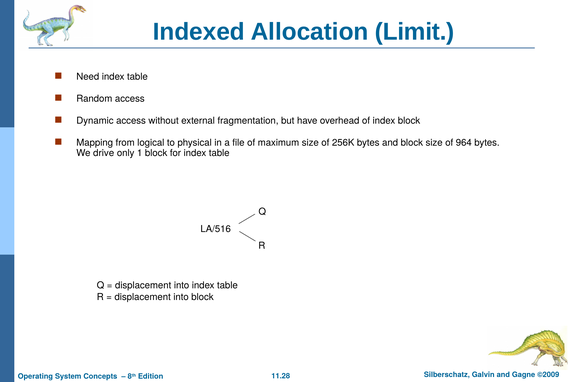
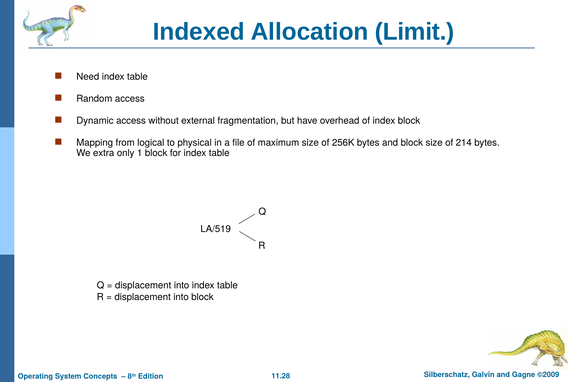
964: 964 -> 214
drive: drive -> extra
LA/516: LA/516 -> LA/519
